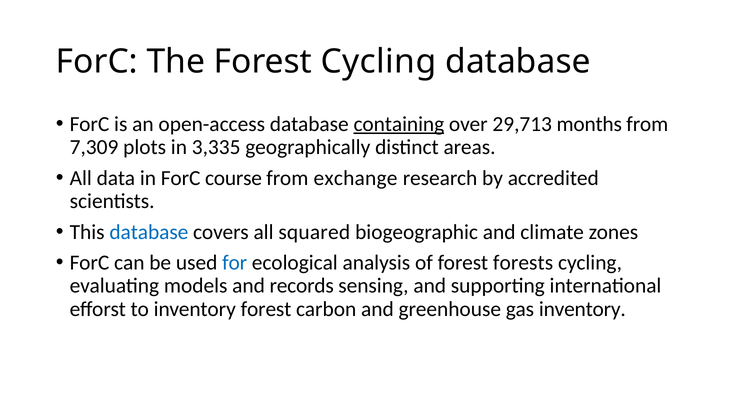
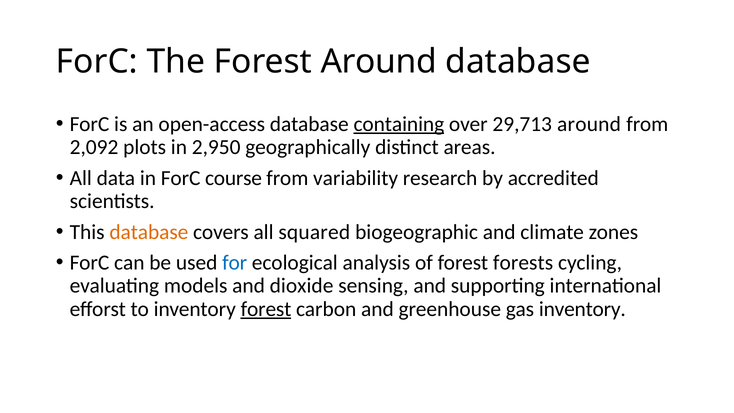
Forest Cycling: Cycling -> Around
29,713 months: months -> around
7,309: 7,309 -> 2,092
3,335: 3,335 -> 2,950
exchange: exchange -> variability
database at (149, 232) colour: blue -> orange
records: records -> dioxide
forest at (266, 309) underline: none -> present
